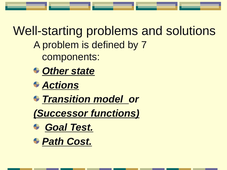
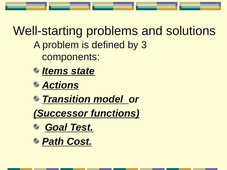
7: 7 -> 3
Other: Other -> Items
